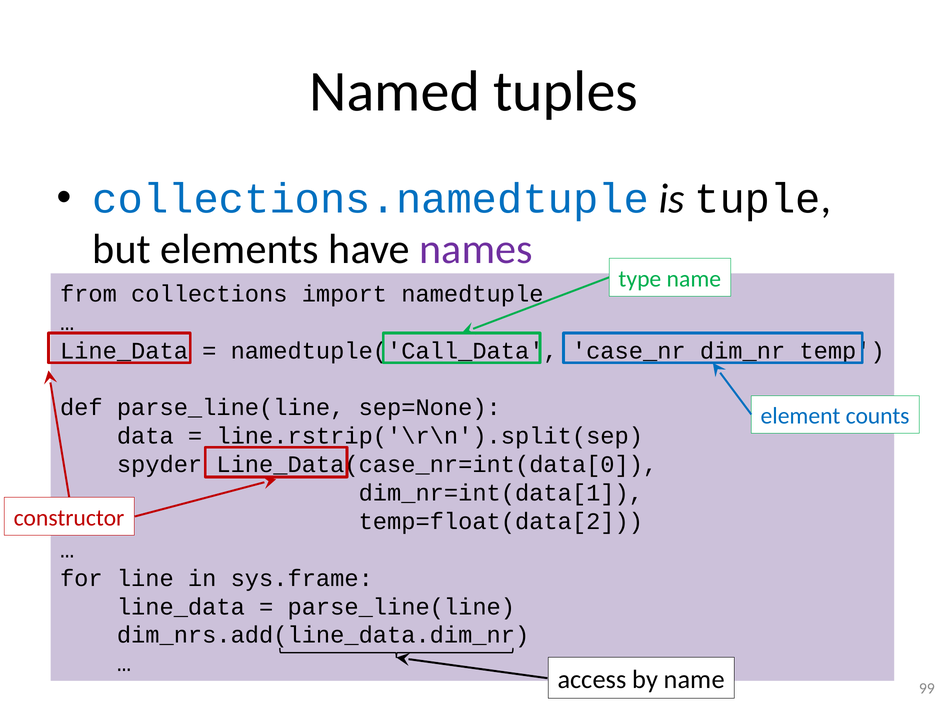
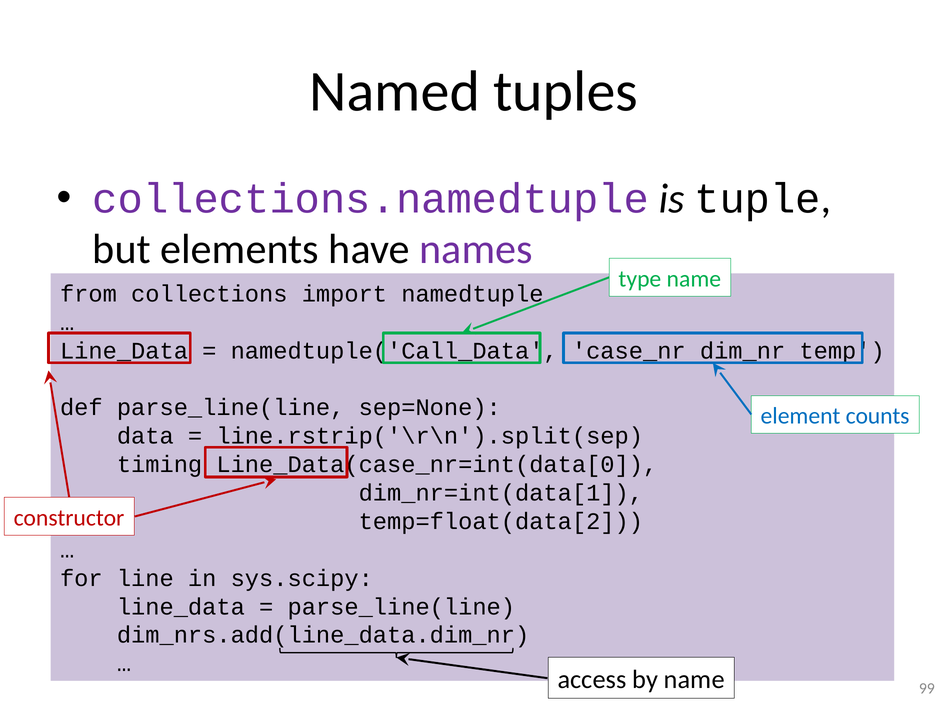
collections.namedtuple colour: blue -> purple
spyder: spyder -> timing
sys.frame: sys.frame -> sys.scipy
